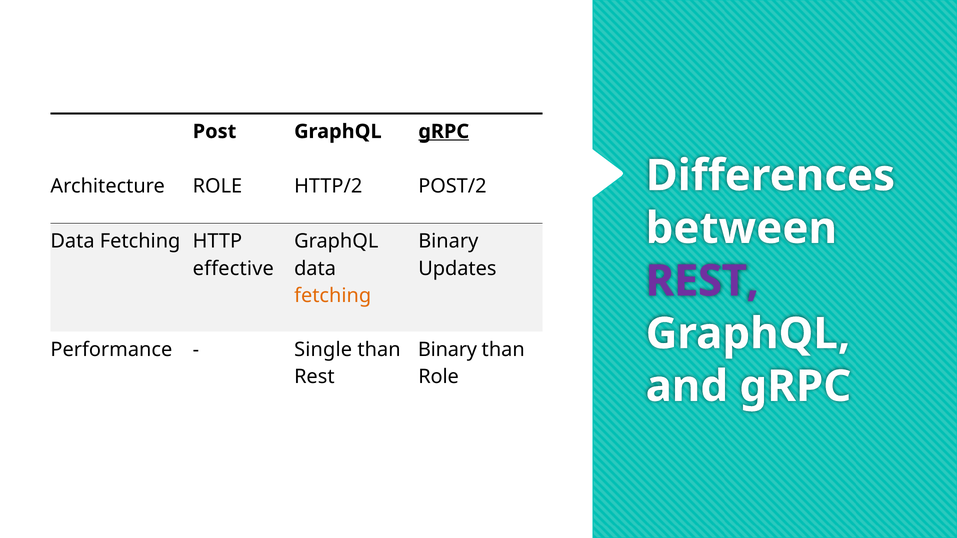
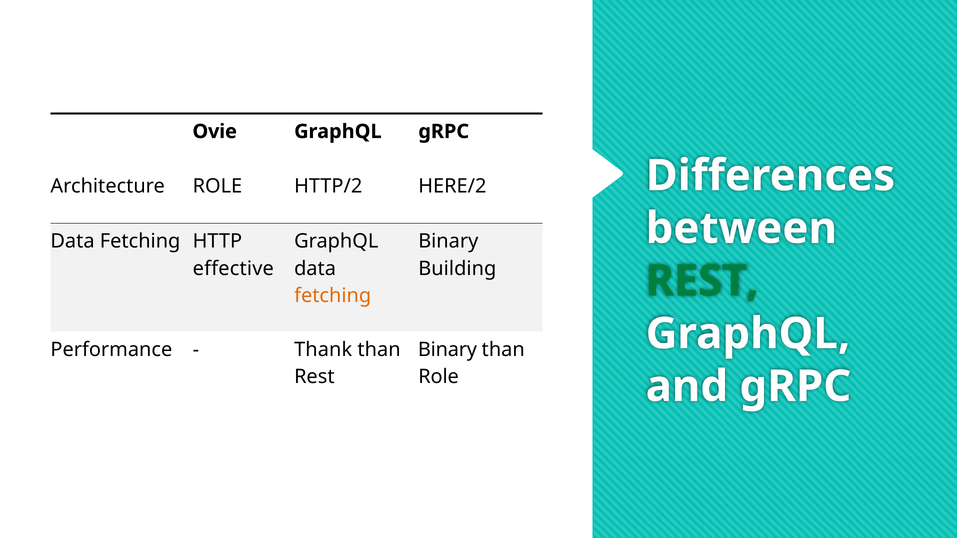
Post: Post -> Ovie
gRPC at (444, 132) underline: present -> none
POST/2: POST/2 -> HERE/2
Updates: Updates -> Building
REST at (702, 281) colour: purple -> green
Single: Single -> Thank
